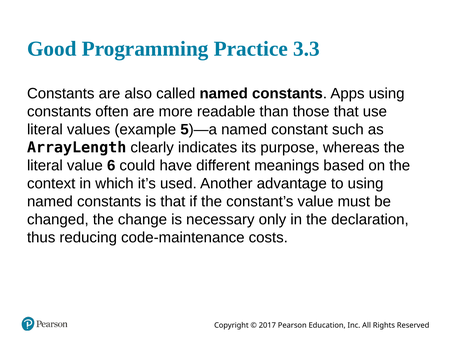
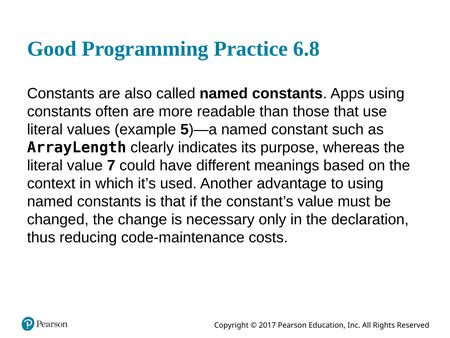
3.3: 3.3 -> 6.8
6: 6 -> 7
